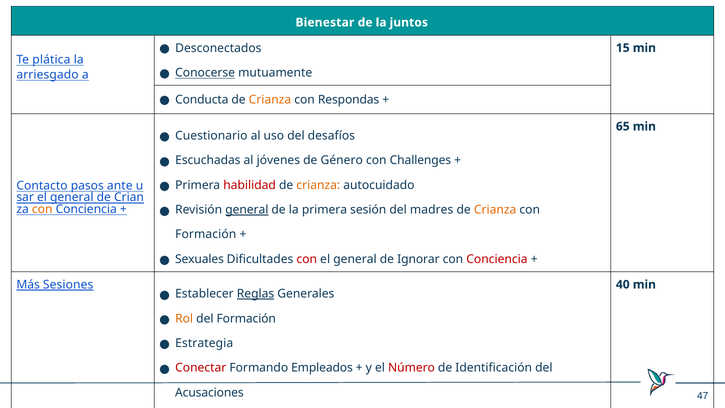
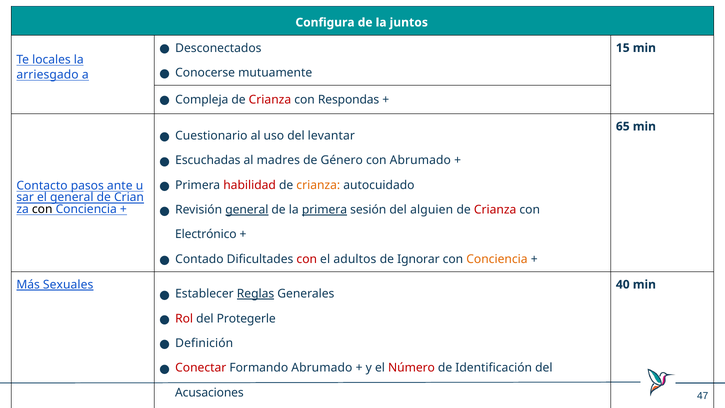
Bienestar: Bienestar -> Configura
plática: plática -> locales
Conocerse underline: present -> none
Conducta: Conducta -> Compleja
Crianza at (270, 100) colour: orange -> red
desafíos: desafíos -> levantar
jóvenes: jóvenes -> madres
con Challenges: Challenges -> Abrumado
primera at (324, 210) underline: none -> present
madres: madres -> alguien
Crianza at (495, 210) colour: orange -> red
con at (42, 209) colour: orange -> black
Formación at (206, 234): Formación -> Electrónico
Sexuales: Sexuales -> Contado
general at (355, 259): general -> adultos
Conciencia at (497, 259) colour: red -> orange
Sesiones: Sesiones -> Sexuales
Rol colour: orange -> red
del Formación: Formación -> Protegerle
Estrategia: Estrategia -> Definición
Formando Empleados: Empleados -> Abrumado
